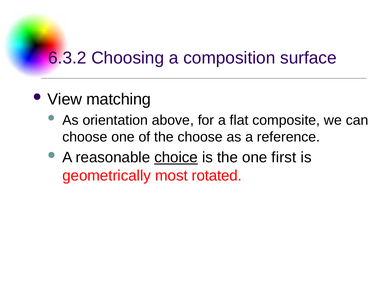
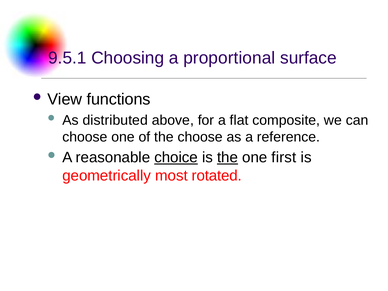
6.3.2: 6.3.2 -> 9.5.1
composition: composition -> proportional
matching: matching -> functions
orientation: orientation -> distributed
the at (228, 158) underline: none -> present
